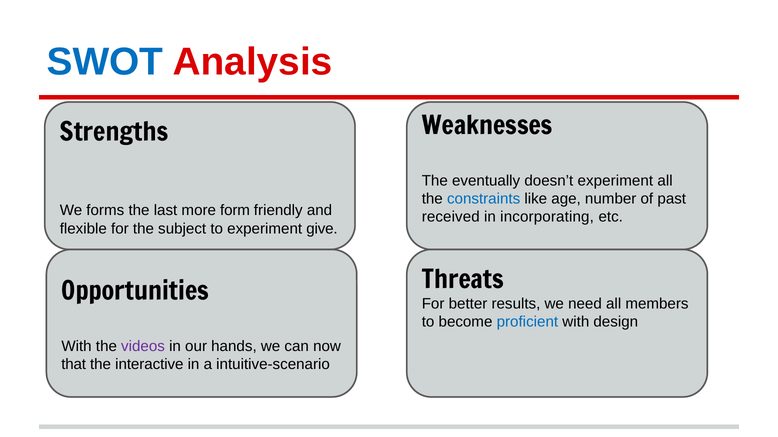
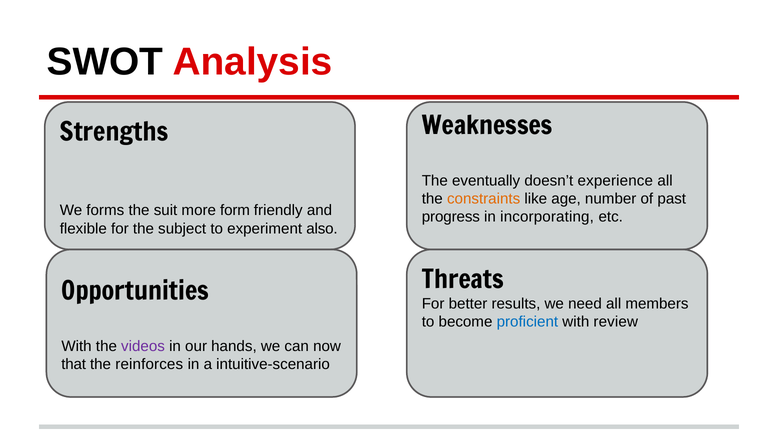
SWOT colour: blue -> black
doesn’t experiment: experiment -> experience
constraints colour: blue -> orange
last: last -> suit
received: received -> progress
give: give -> also
design: design -> review
interactive: interactive -> reinforces
